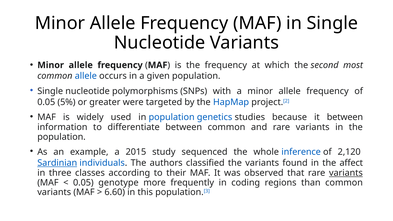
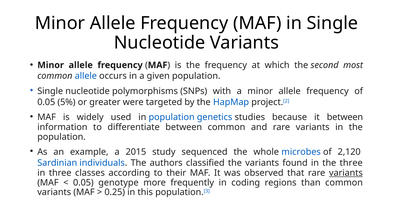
inference: inference -> microbes
Sardinian underline: present -> none
the affect: affect -> three
6.60: 6.60 -> 0.25
